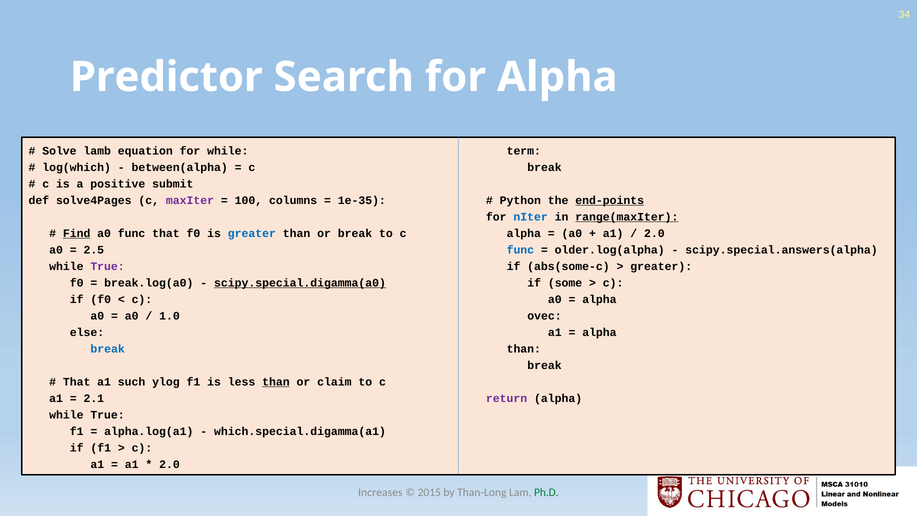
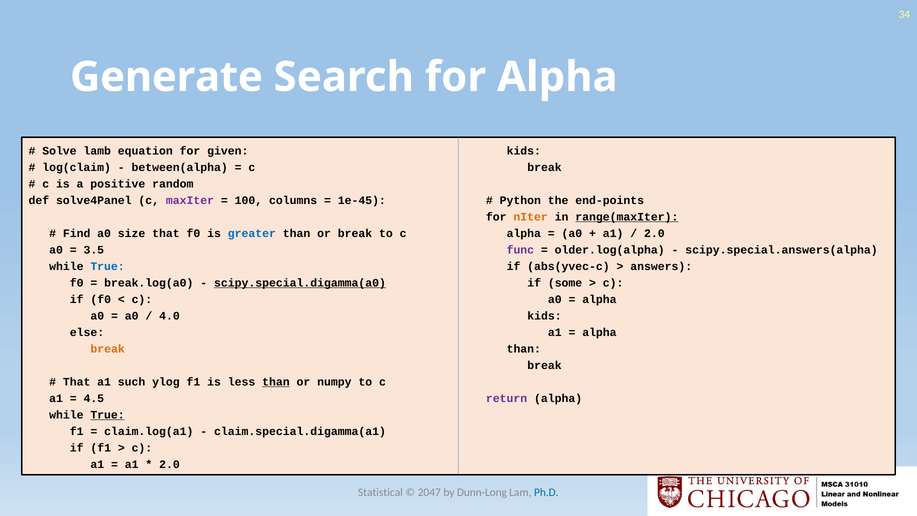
Predictor: Predictor -> Generate
for while: while -> given
term at (524, 151): term -> kids
log(which: log(which -> log(claim
submit: submit -> random
solve4Pages: solve4Pages -> solve4Panel
1e-35: 1e-35 -> 1e-45
end-points underline: present -> none
nIter colour: blue -> orange
Find underline: present -> none
a0 func: func -> size
2.5: 2.5 -> 3.5
func at (520, 250) colour: blue -> purple
True at (108, 266) colour: purple -> blue
abs(some-c: abs(some-c -> abs(yvec-c
greater at (661, 266): greater -> answers
1.0: 1.0 -> 4.0
ovec at (544, 316): ovec -> kids
break at (108, 349) colour: blue -> orange
claim: claim -> numpy
2.1: 2.1 -> 4.5
True at (108, 415) underline: none -> present
alpha.log(a1: alpha.log(a1 -> claim.log(a1
which.special.digamma(a1: which.special.digamma(a1 -> claim.special.digamma(a1
Increases: Increases -> Statistical
2015: 2015 -> 2047
Than-Long: Than-Long -> Dunn-Long
Ph.D colour: green -> blue
